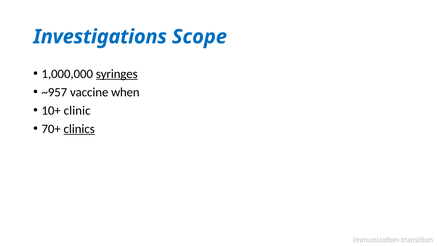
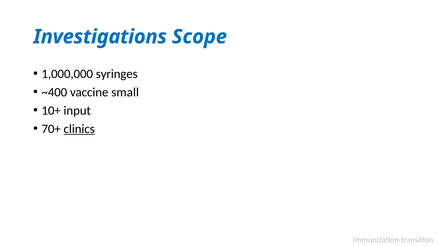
syringes underline: present -> none
~957: ~957 -> ~400
when: when -> small
clinic: clinic -> input
